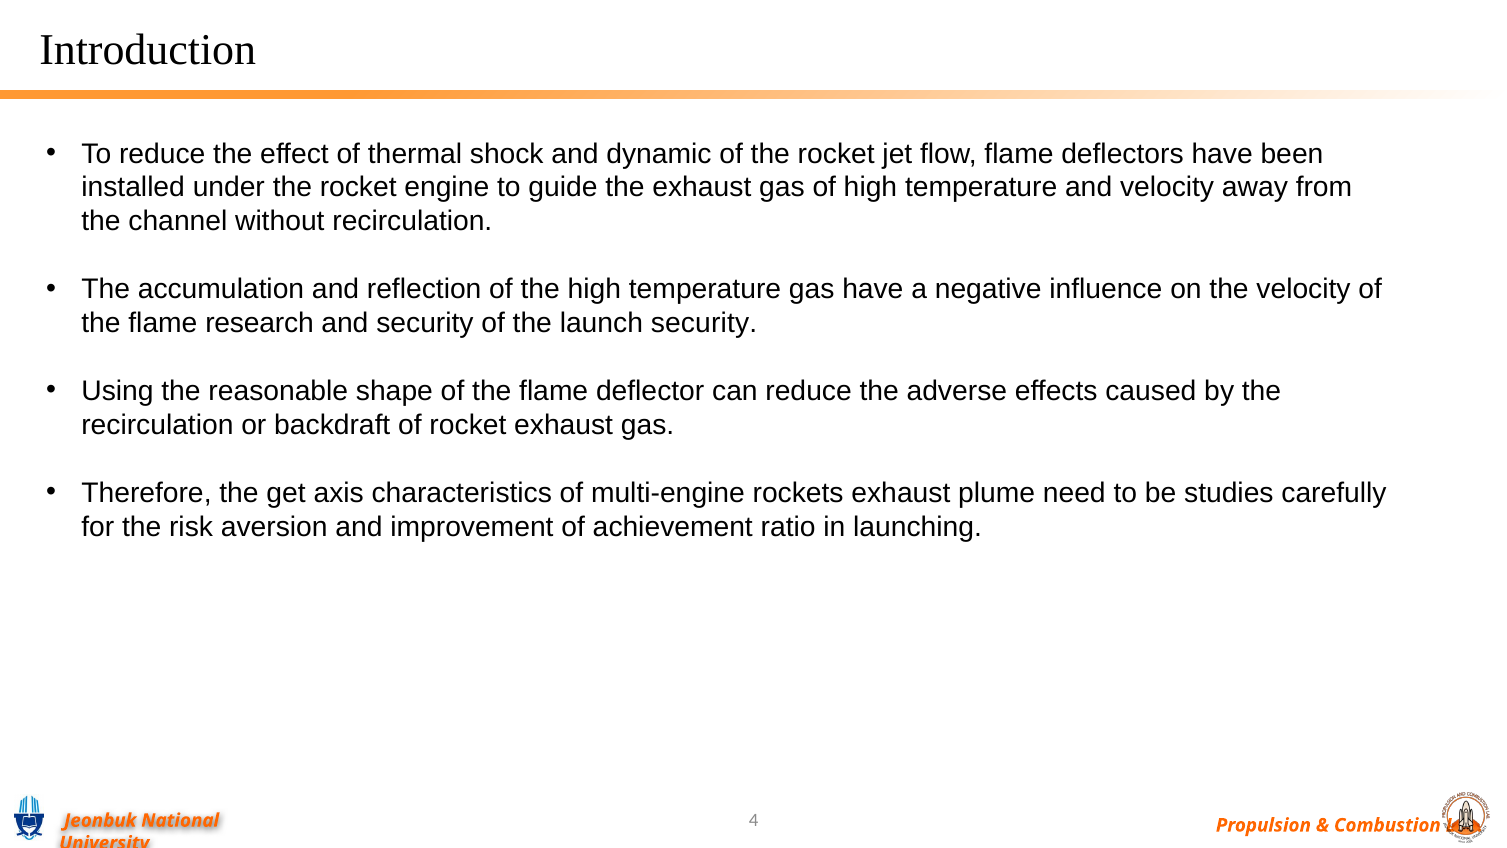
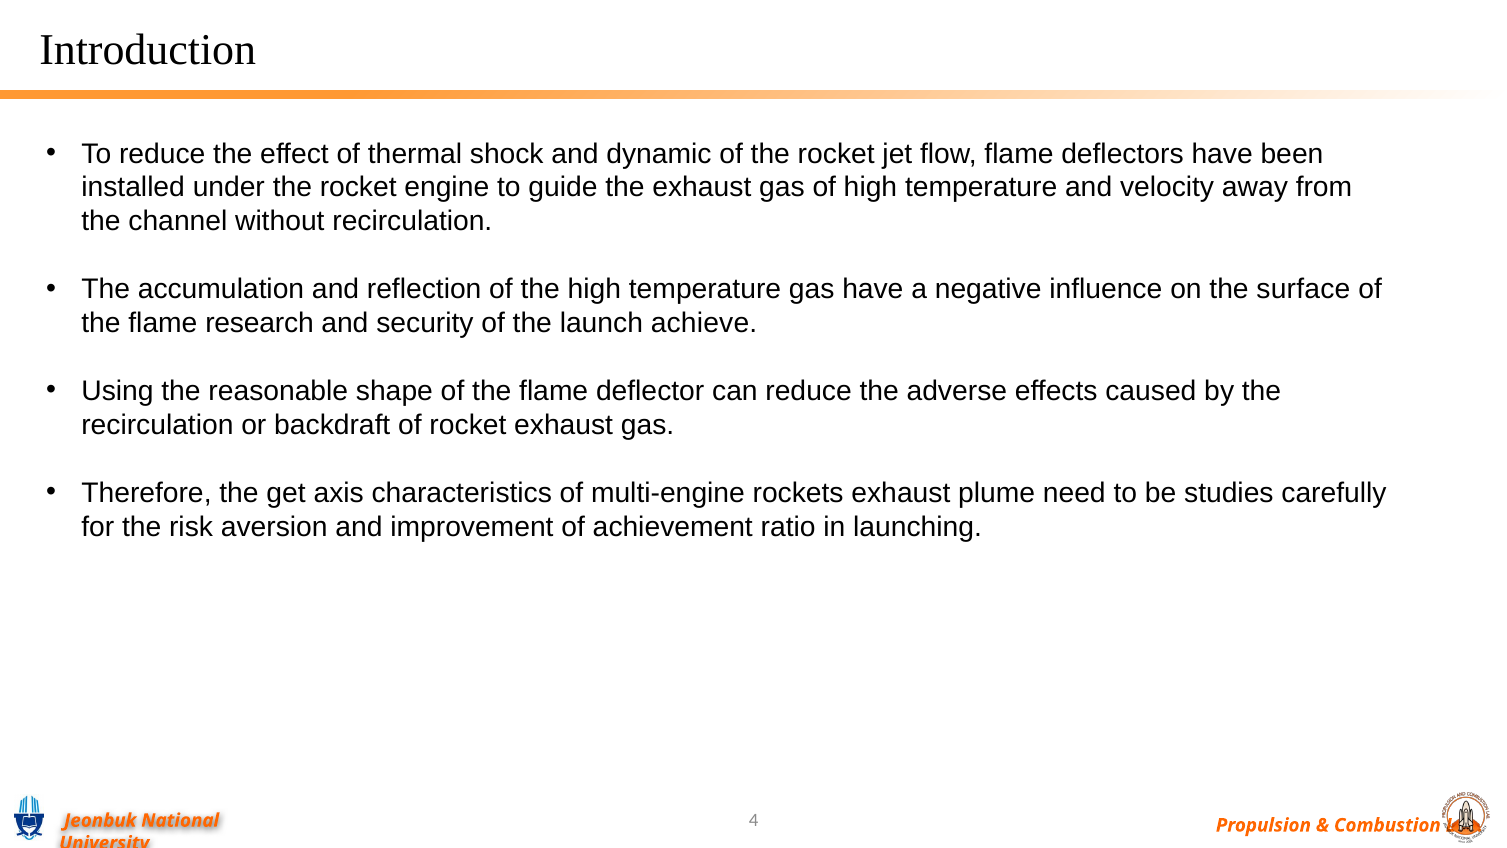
the velocity: velocity -> surface
launch security: security -> achieve
